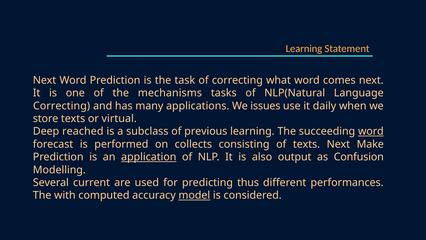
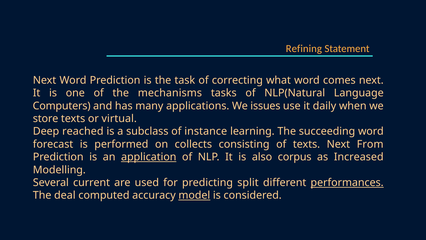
Learning at (304, 49): Learning -> Refining
Correcting at (62, 106): Correcting -> Computers
previous: previous -> instance
word at (371, 131) underline: present -> none
Make: Make -> From
output: output -> corpus
Confusion: Confusion -> Increased
thus: thus -> split
performances underline: none -> present
with: with -> deal
